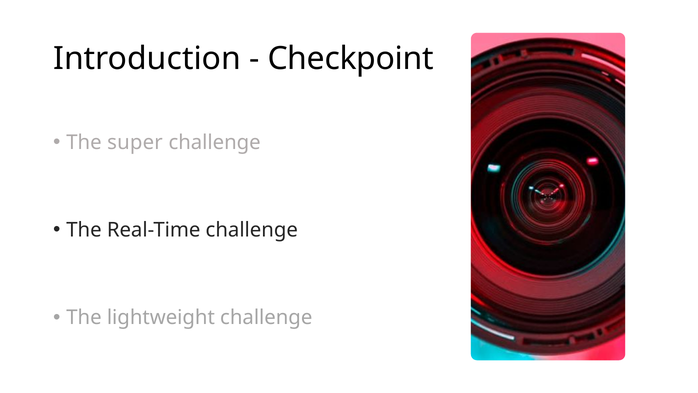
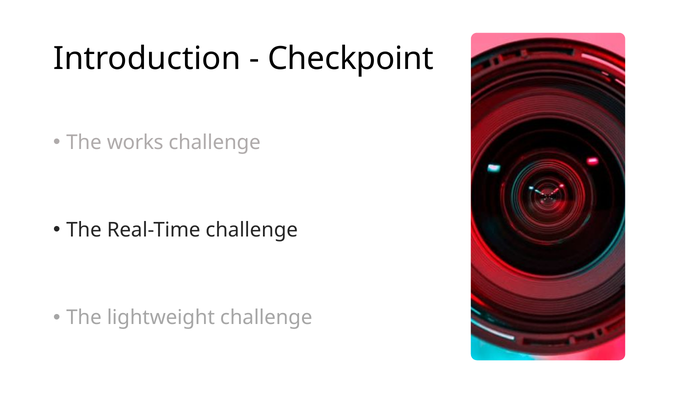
super: super -> works
